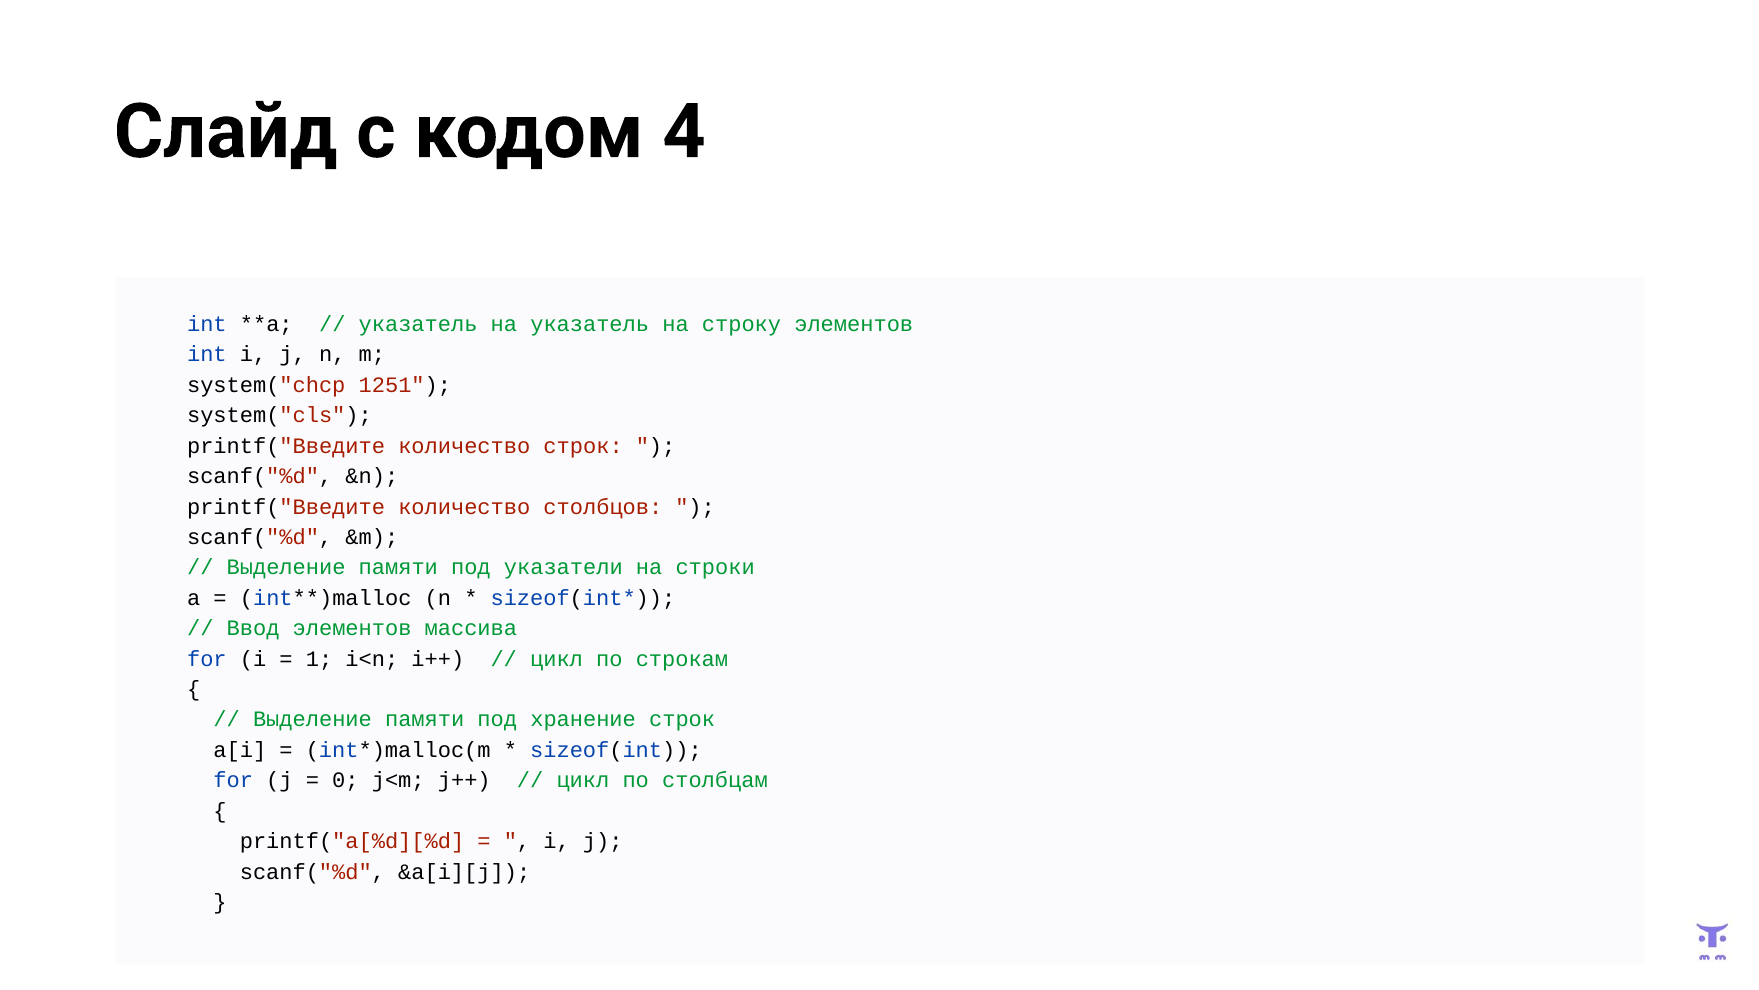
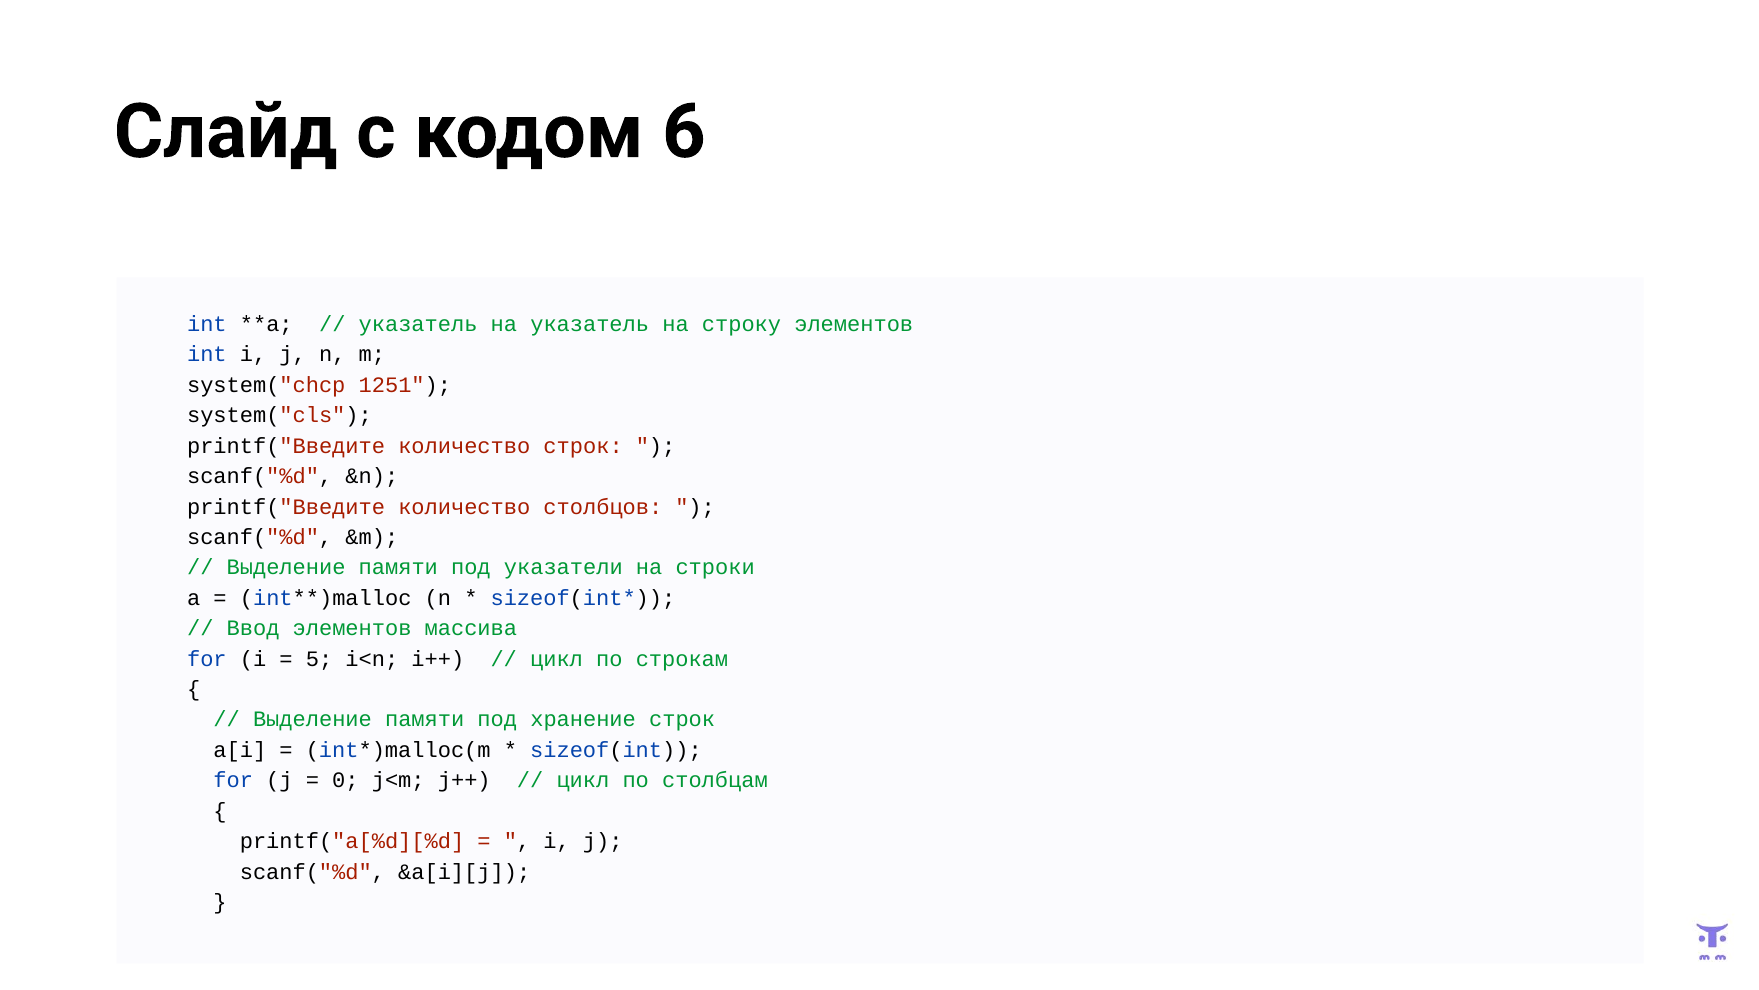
4: 4 -> 6
1: 1 -> 5
